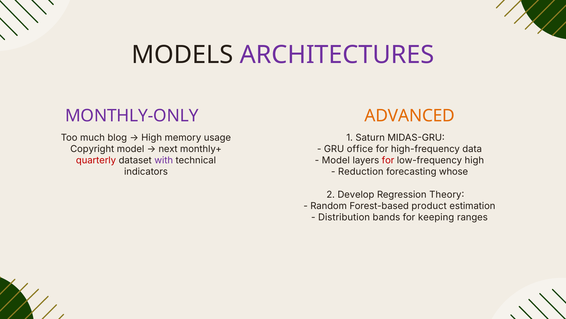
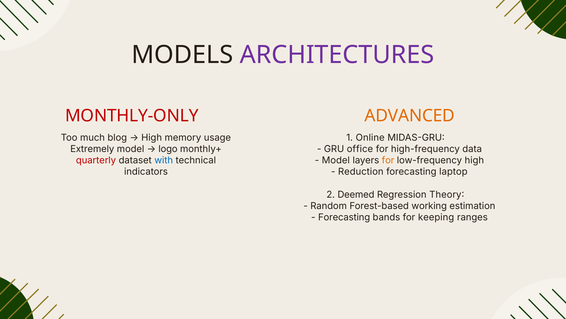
MONTHLY-ONLY colour: purple -> red
Saturn: Saturn -> Online
Copyright: Copyright -> Extremely
next: next -> logo
with colour: purple -> blue
for at (388, 160) colour: red -> orange
whose: whose -> laptop
Develop: Develop -> Deemed
product: product -> working
Distribution at (344, 217): Distribution -> Forecasting
